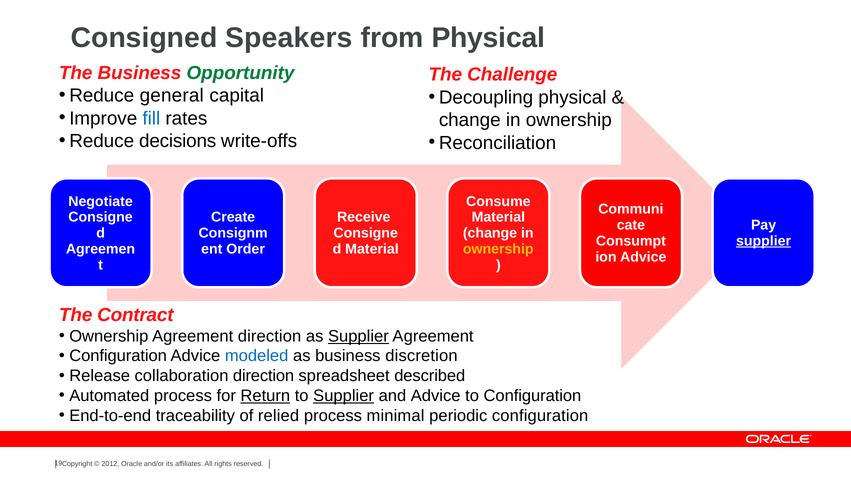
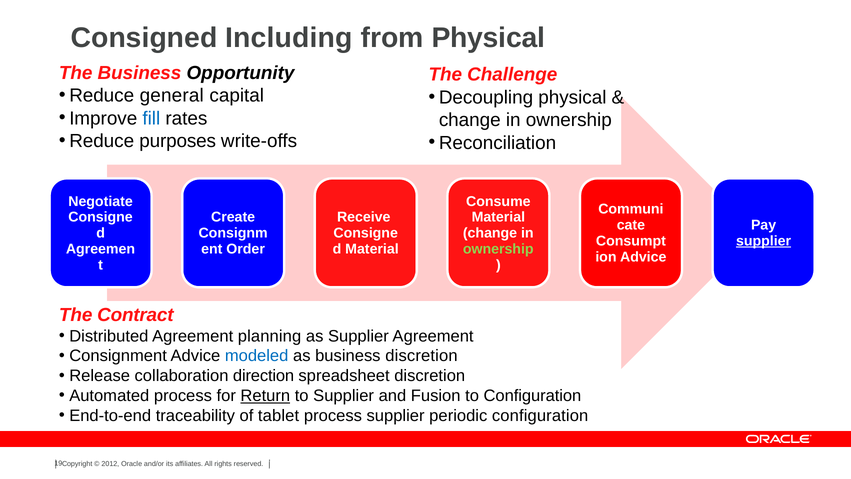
Speakers: Speakers -> Including
Opportunity colour: green -> black
decisions: decisions -> purposes
ownership at (498, 249) colour: yellow -> light green
Ownership at (109, 336): Ownership -> Distributed
Agreement direction: direction -> planning
Supplier at (358, 336) underline: present -> none
Configuration at (118, 356): Configuration -> Consignment
spreadsheet described: described -> discretion
Supplier at (344, 396) underline: present -> none
and Advice: Advice -> Fusion
relied: relied -> tablet
process minimal: minimal -> supplier
